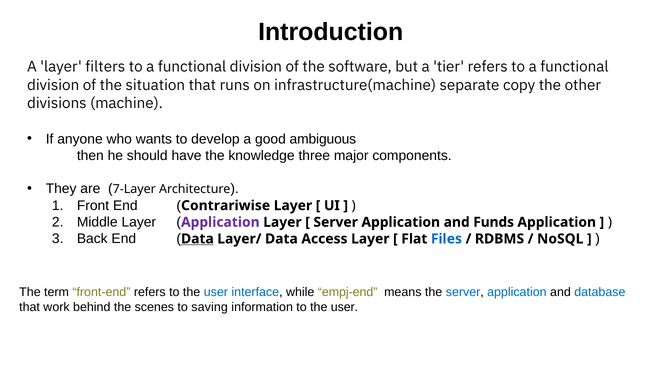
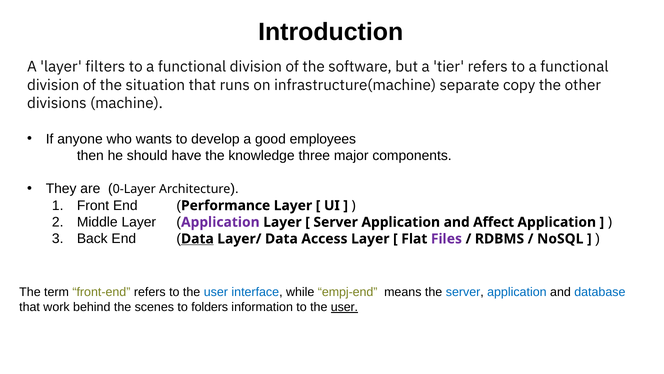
ambiguous: ambiguous -> employees
7-Layer: 7-Layer -> 0-Layer
Contrariwise: Contrariwise -> Performance
Funds: Funds -> Affect
Files colour: blue -> purple
saving: saving -> folders
user at (344, 307) underline: none -> present
